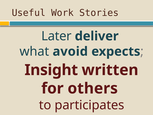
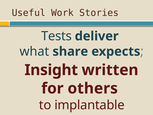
Later: Later -> Tests
avoid: avoid -> share
participates: participates -> implantable
